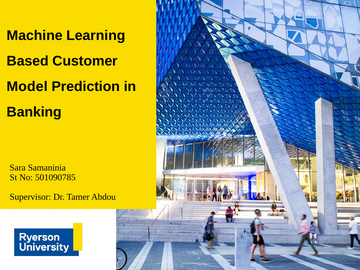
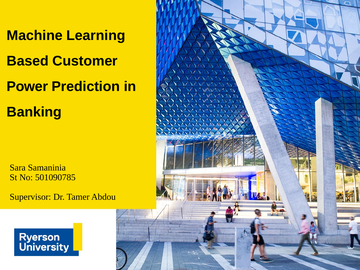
Model: Model -> Power
